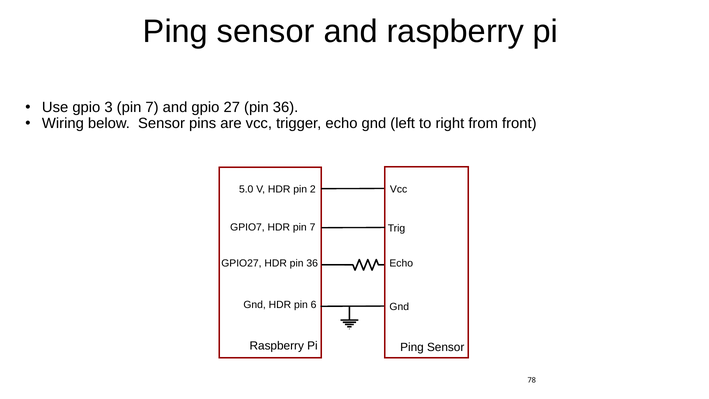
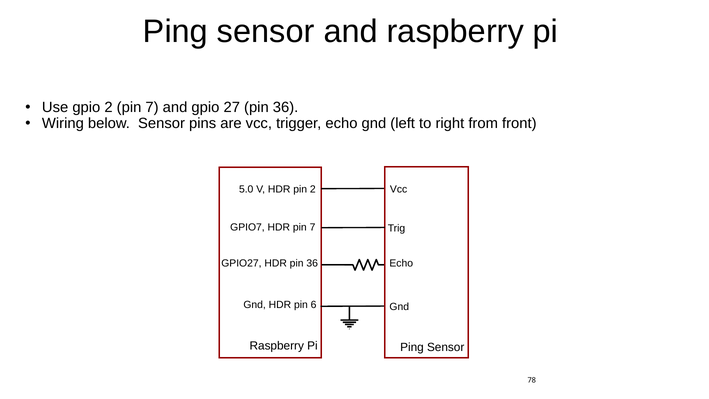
gpio 3: 3 -> 2
